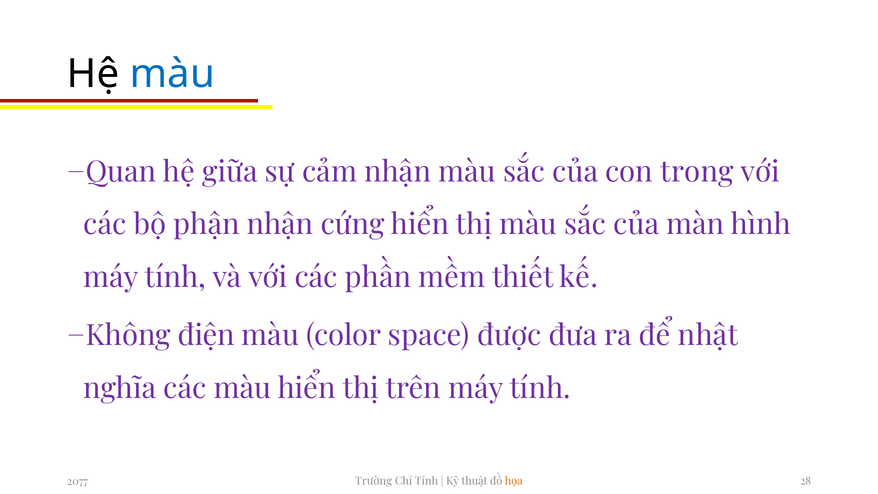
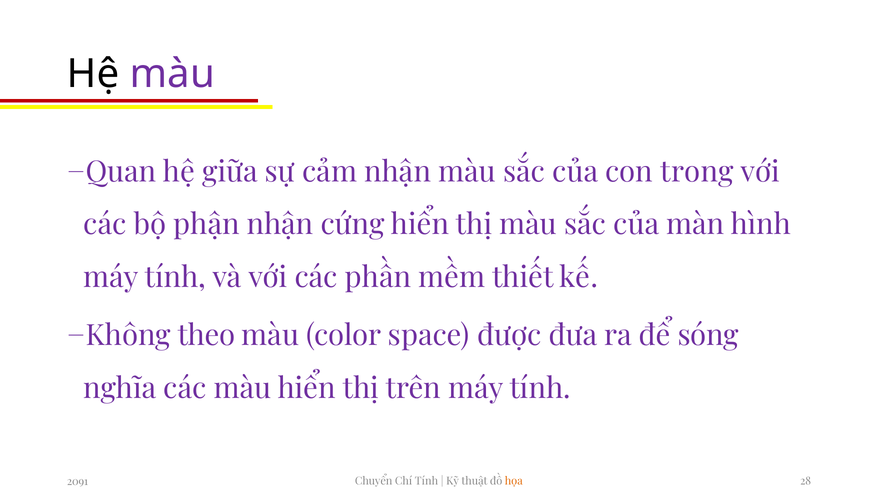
màu at (172, 74) colour: blue -> purple
điện: điện -> theo
nhật: nhật -> sóng
Trường: Trường -> Chuyển
2077: 2077 -> 2091
